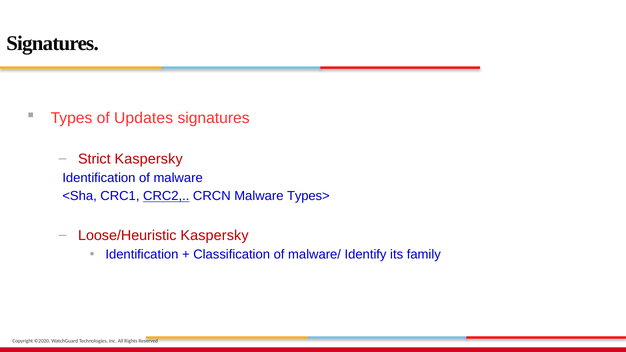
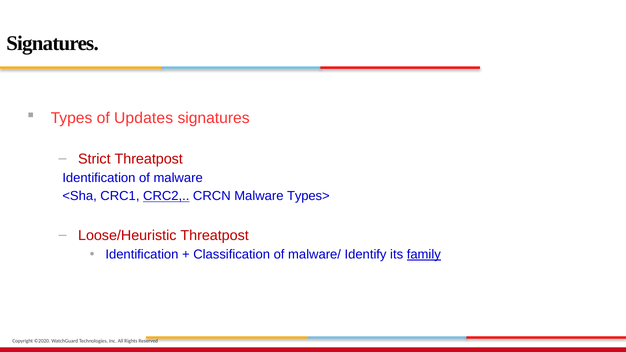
Strict Kaspersky: Kaspersky -> Threatpost
Loose/Heuristic Kaspersky: Kaspersky -> Threatpost
family underline: none -> present
